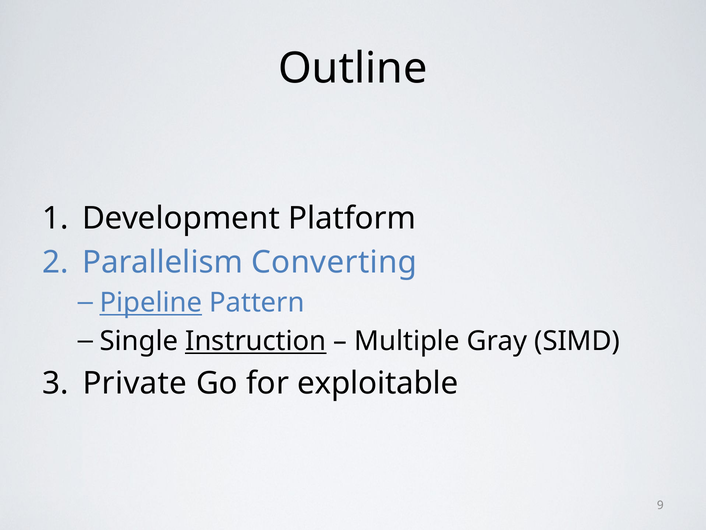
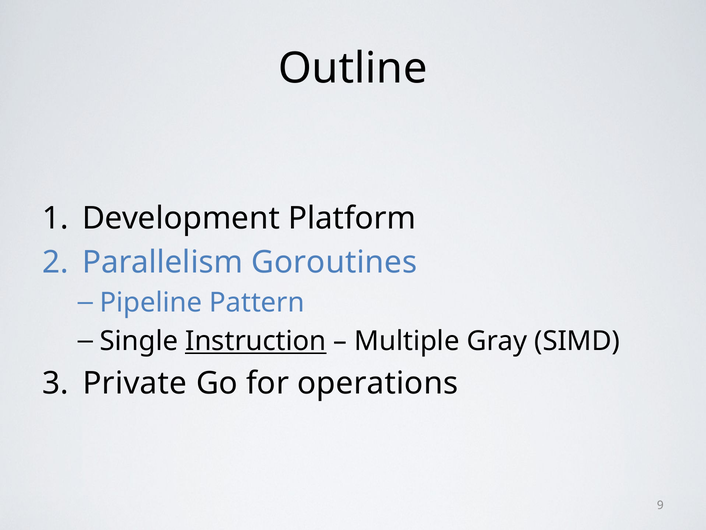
Converting: Converting -> Goroutines
Pipeline underline: present -> none
exploitable: exploitable -> operations
